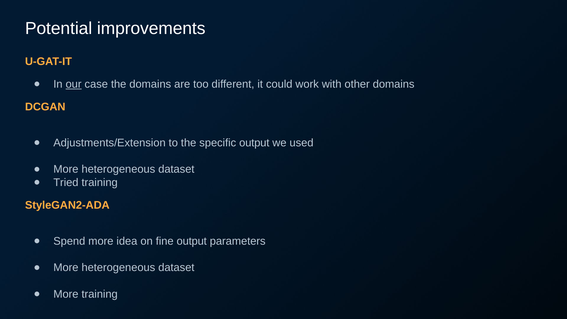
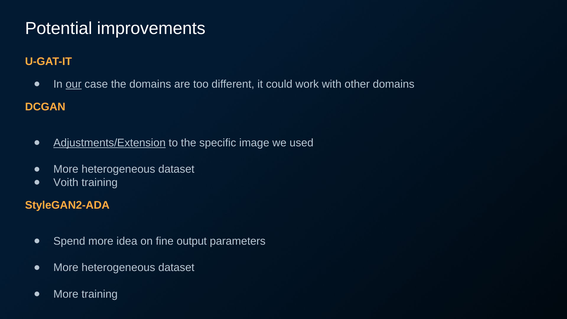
Adjustments/Extension underline: none -> present
specific output: output -> image
Tried: Tried -> Voith
